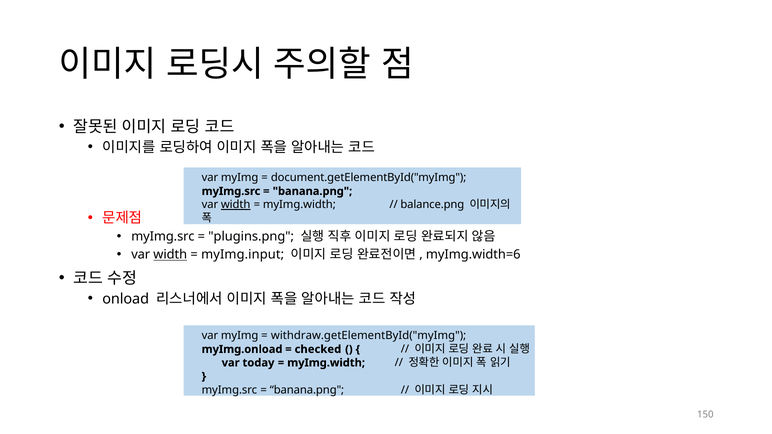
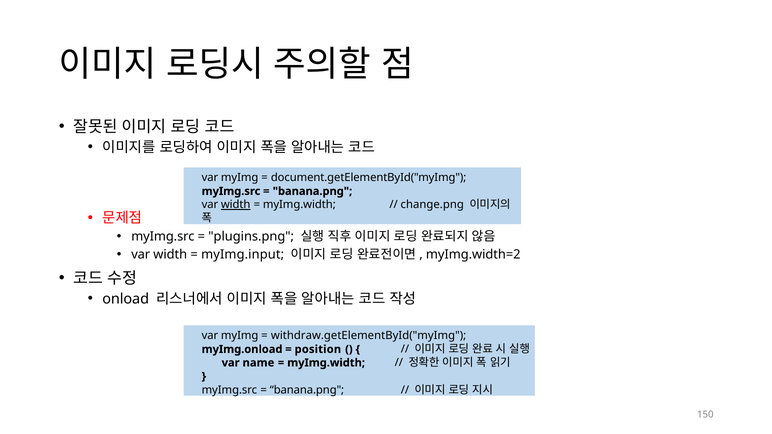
balance.png: balance.png -> change.png
width at (170, 255) underline: present -> none
myImg.width=6: myImg.width=6 -> myImg.width=2
checked: checked -> position
today: today -> name
